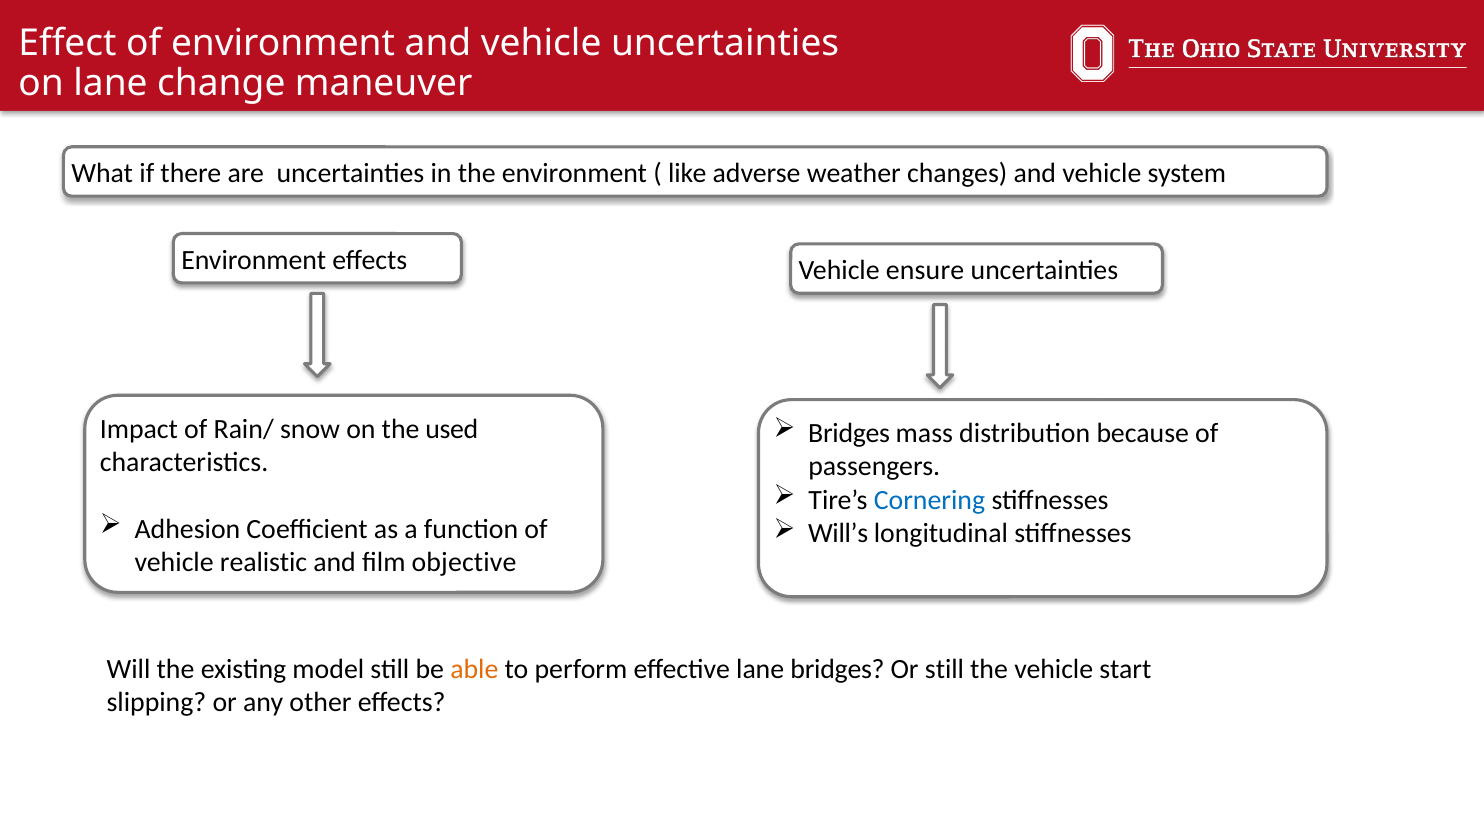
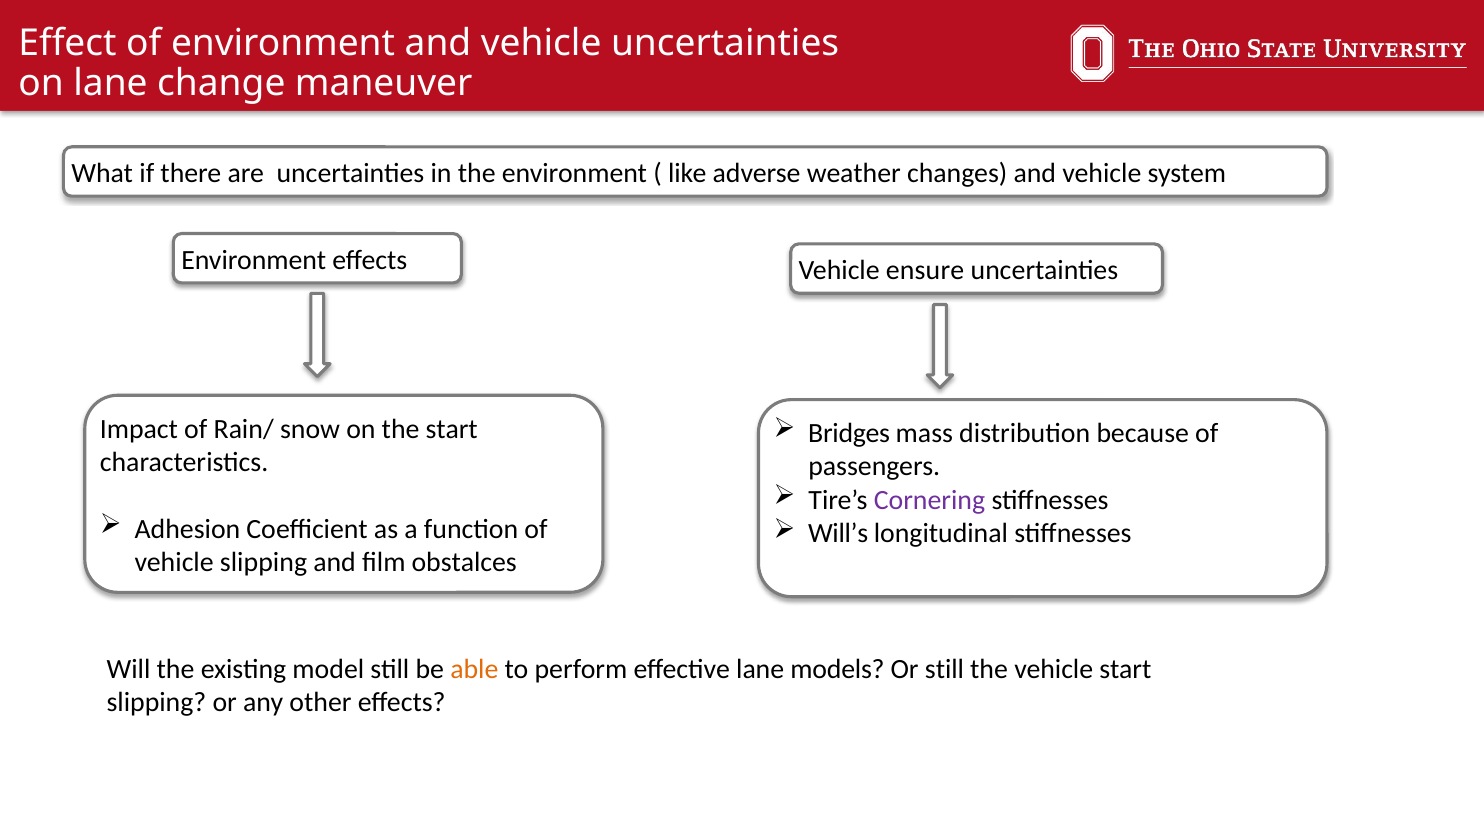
the used: used -> start
Cornering colour: blue -> purple
vehicle realistic: realistic -> slipping
objective: objective -> obstalces
lane bridges: bridges -> models
